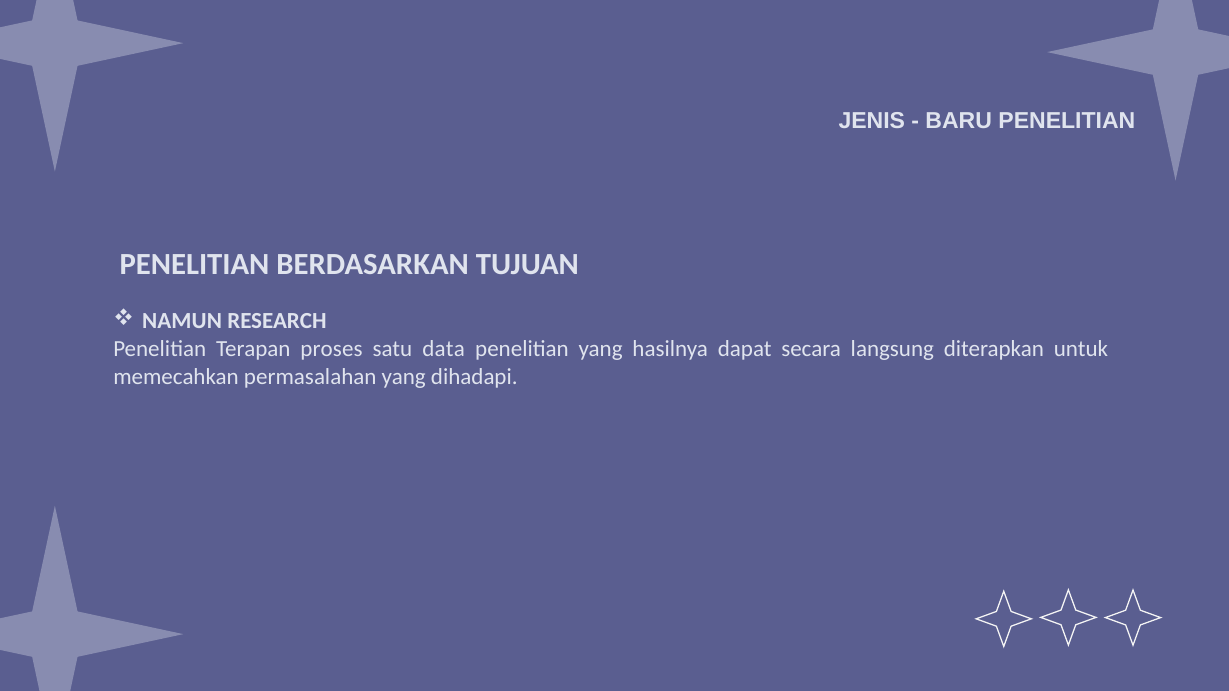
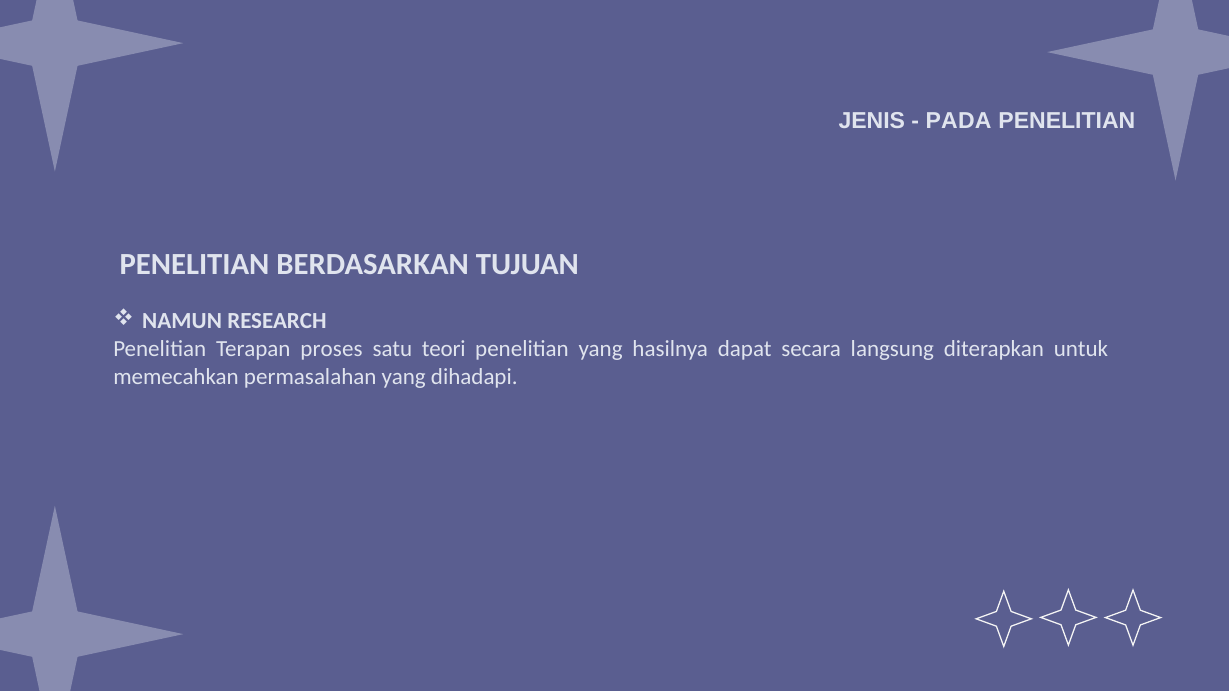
BARU at (959, 121): BARU -> PADA
satu data: data -> teori
